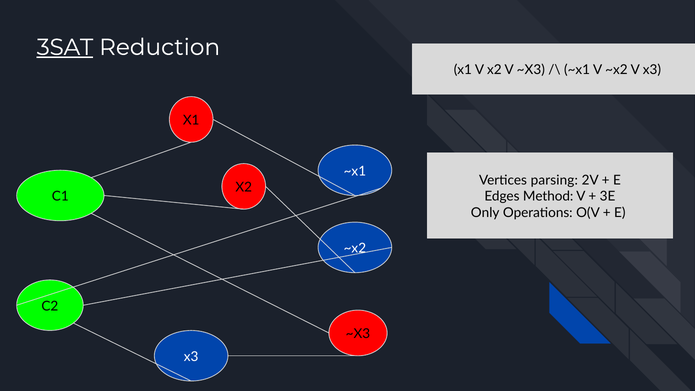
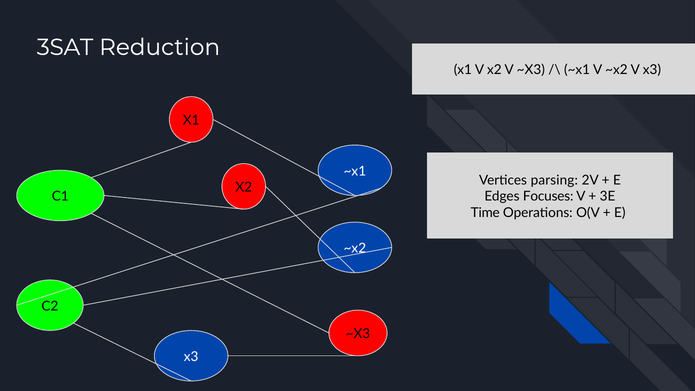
3SAT underline: present -> none
Method: Method -> Focuses
Only: Only -> Time
